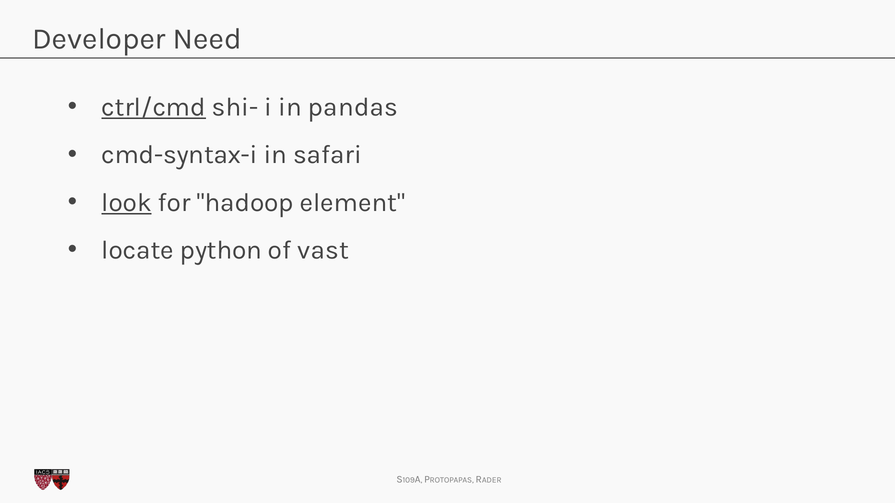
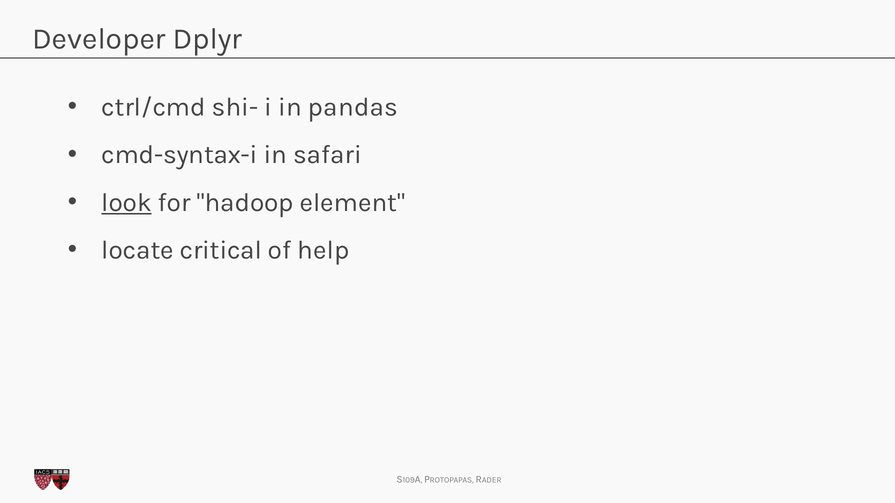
Need: Need -> Dplyr
ctrl/cmd underline: present -> none
python: python -> critical
vast: vast -> help
